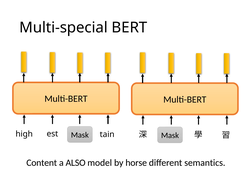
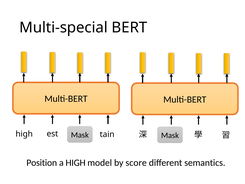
Content: Content -> Position
a ALSO: ALSO -> HIGH
horse: horse -> score
